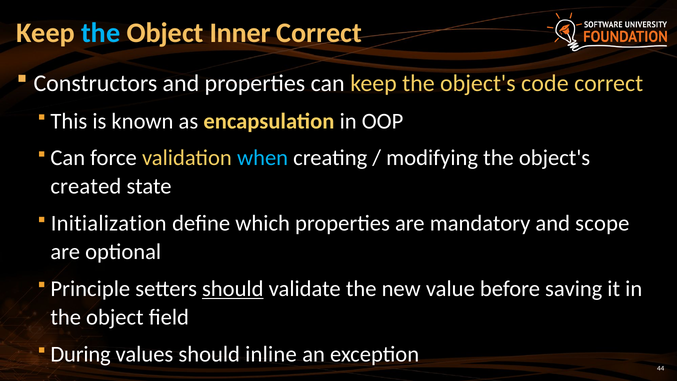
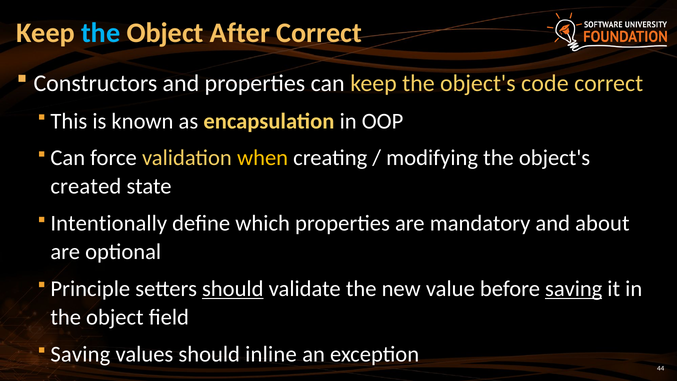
Inner: Inner -> After
when colour: light blue -> yellow
Initialization: Initialization -> Intentionally
scope: scope -> about
saving at (574, 289) underline: none -> present
During at (81, 354): During -> Saving
